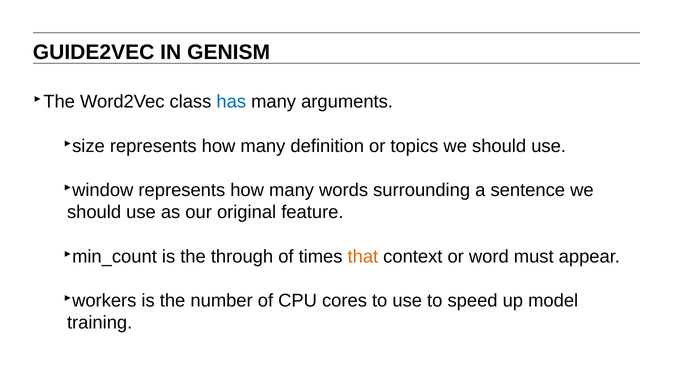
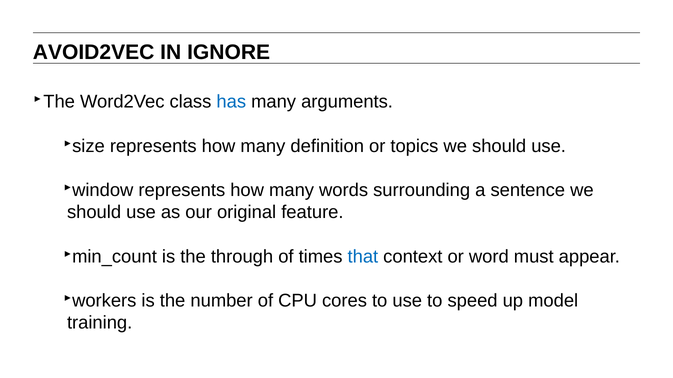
GUIDE2VEC: GUIDE2VEC -> AVOID2VEC
GENISM: GENISM -> IGNORE
that colour: orange -> blue
